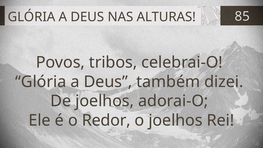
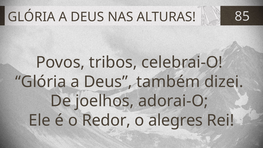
o joelhos: joelhos -> alegres
